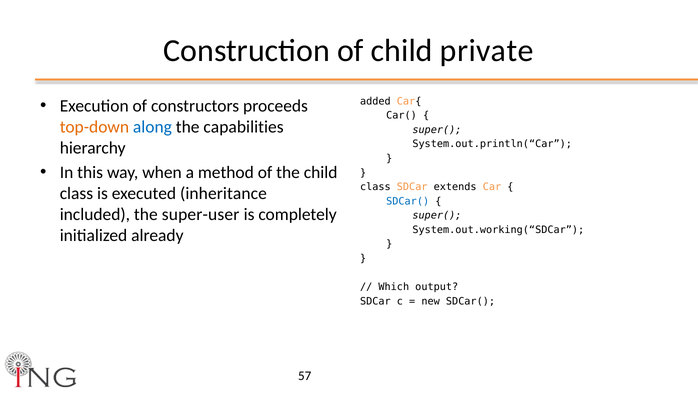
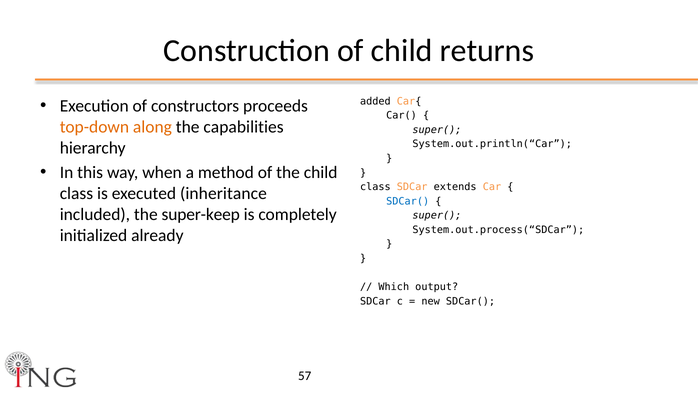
private: private -> returns
along colour: blue -> orange
super-user: super-user -> super-keep
System.out.working(“SDCar: System.out.working(“SDCar -> System.out.process(“SDCar
